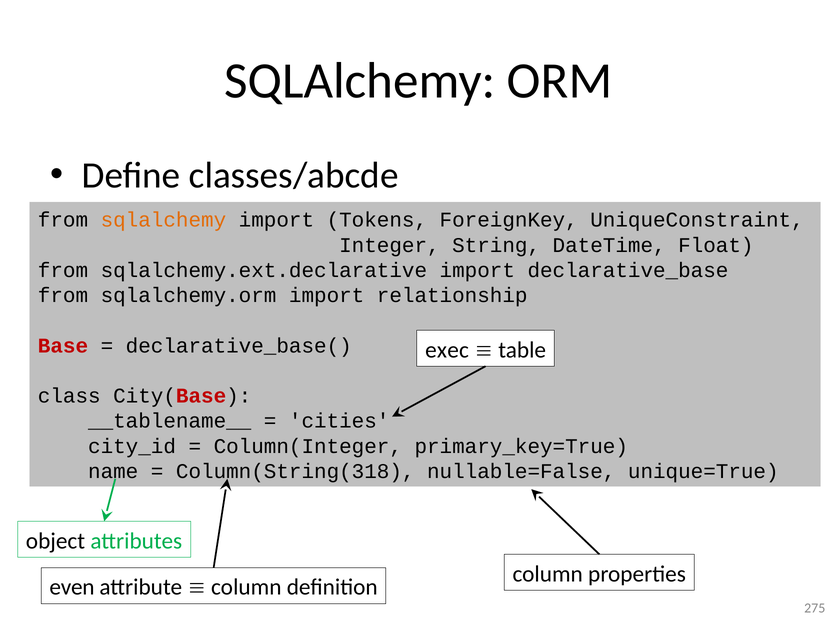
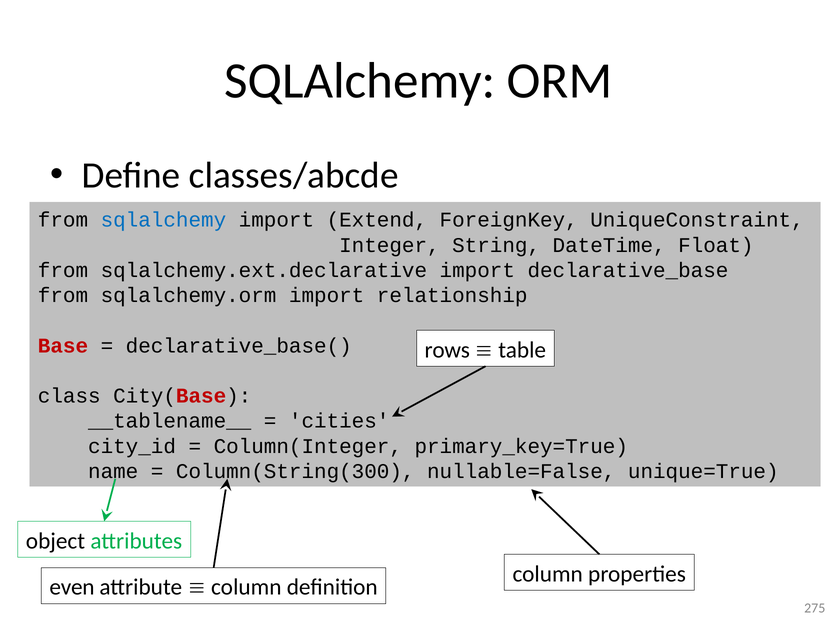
sqlalchemy at (163, 220) colour: orange -> blue
Tokens: Tokens -> Extend
exec: exec -> rows
Column(String(318: Column(String(318 -> Column(String(300
